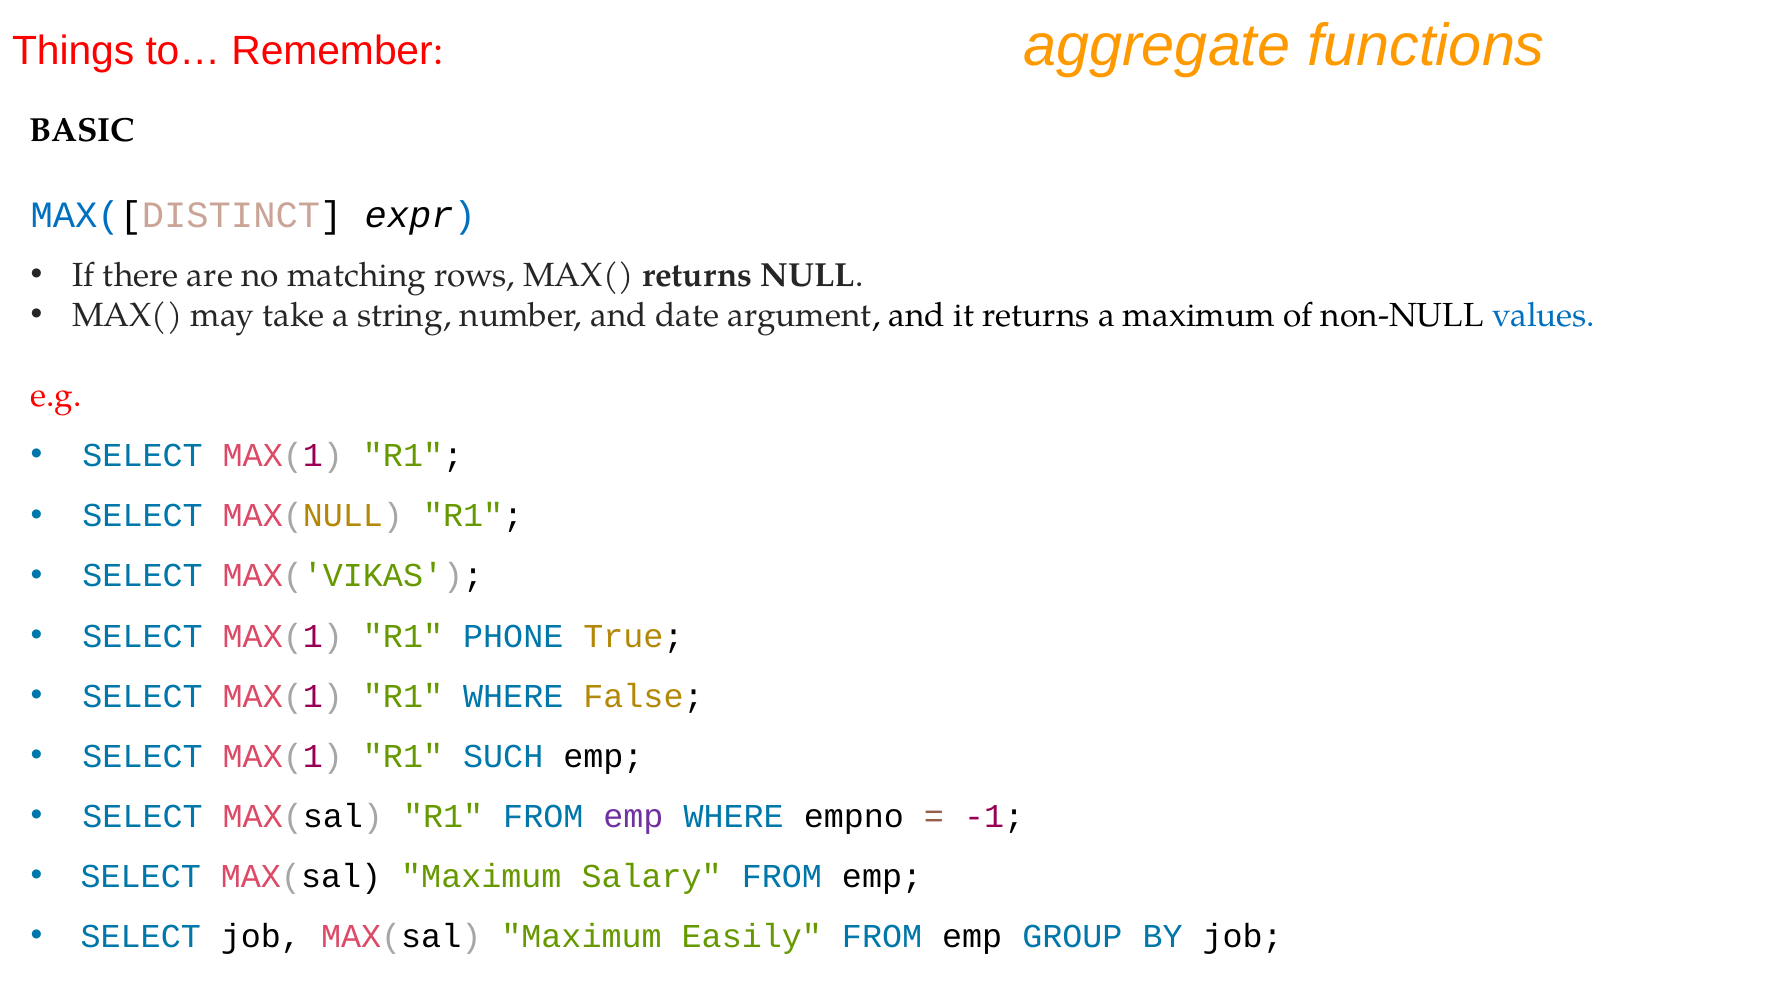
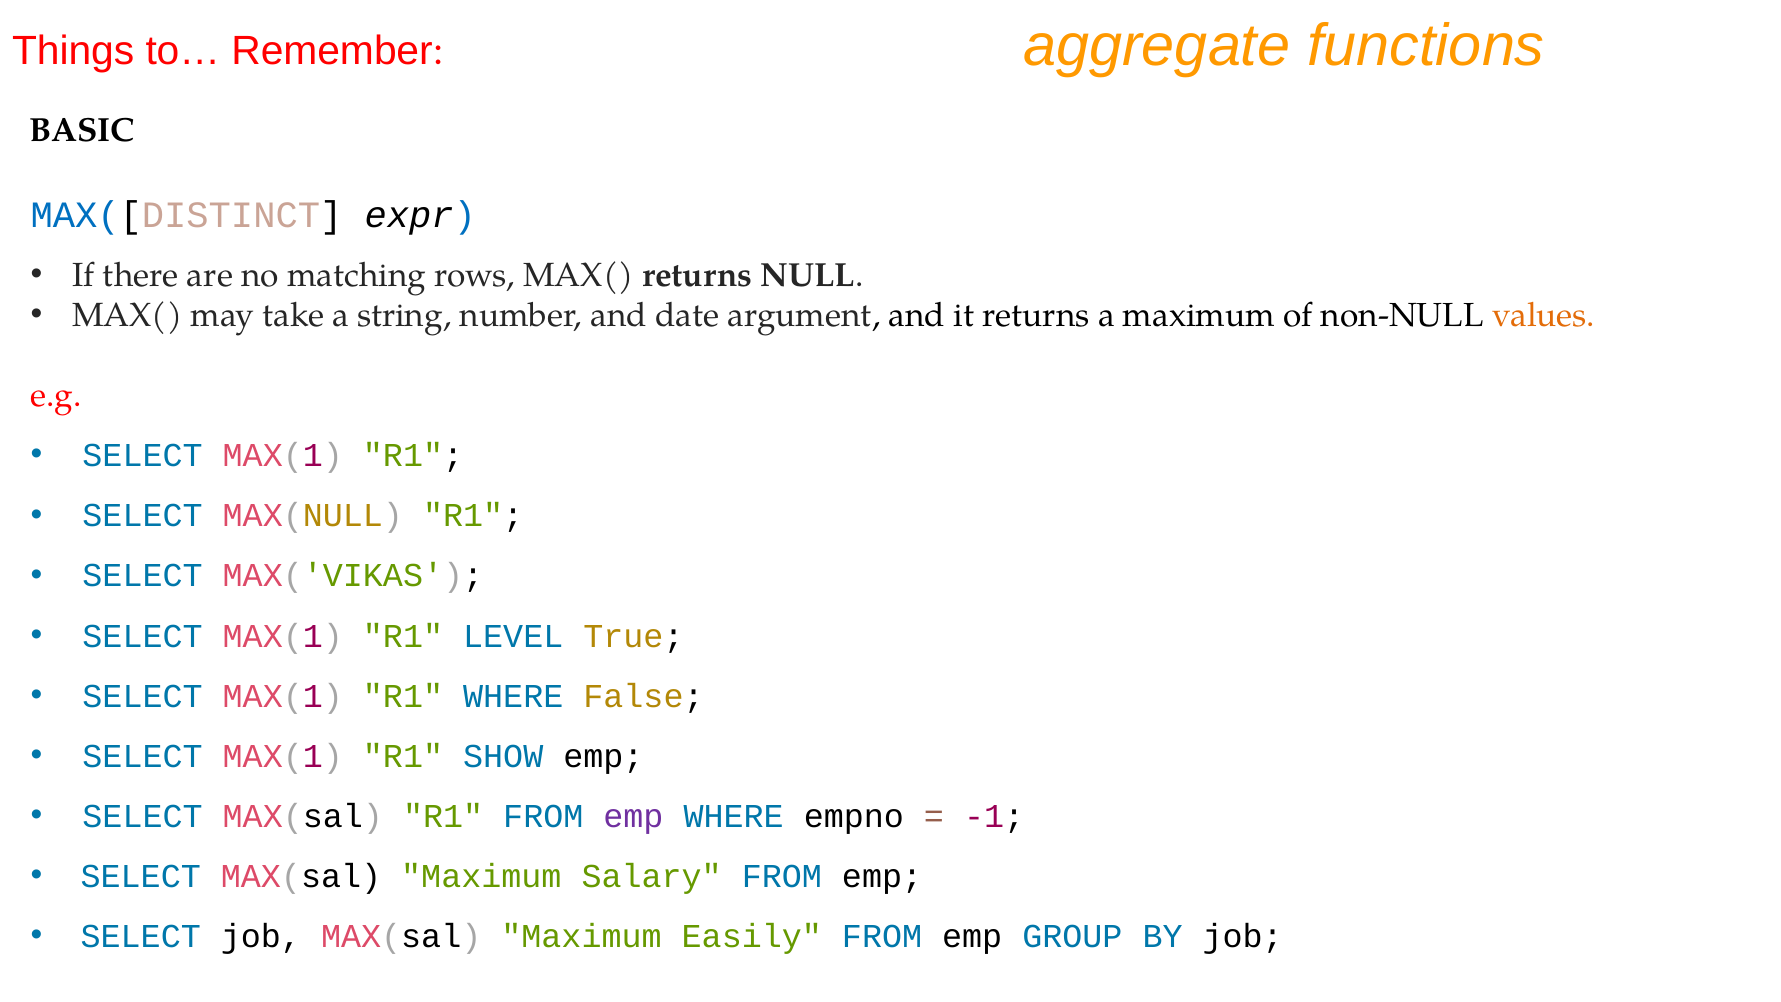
values colour: blue -> orange
PHONE: PHONE -> LEVEL
SUCH: SUCH -> SHOW
